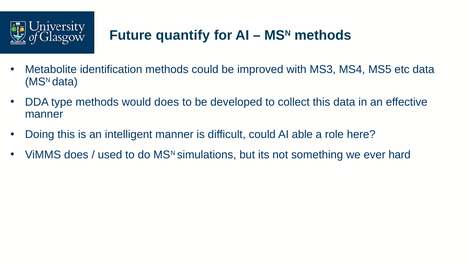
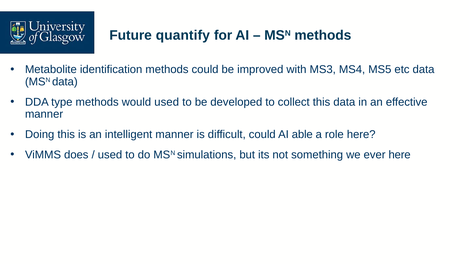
would does: does -> used
ever hard: hard -> here
